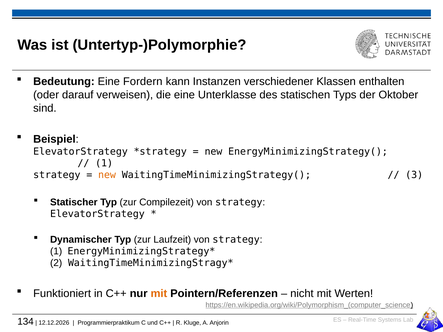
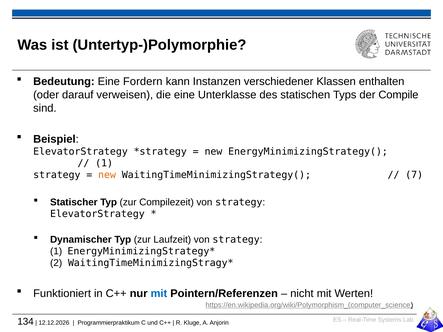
Oktober: Oktober -> Compile
3: 3 -> 7
mit at (159, 294) colour: orange -> blue
